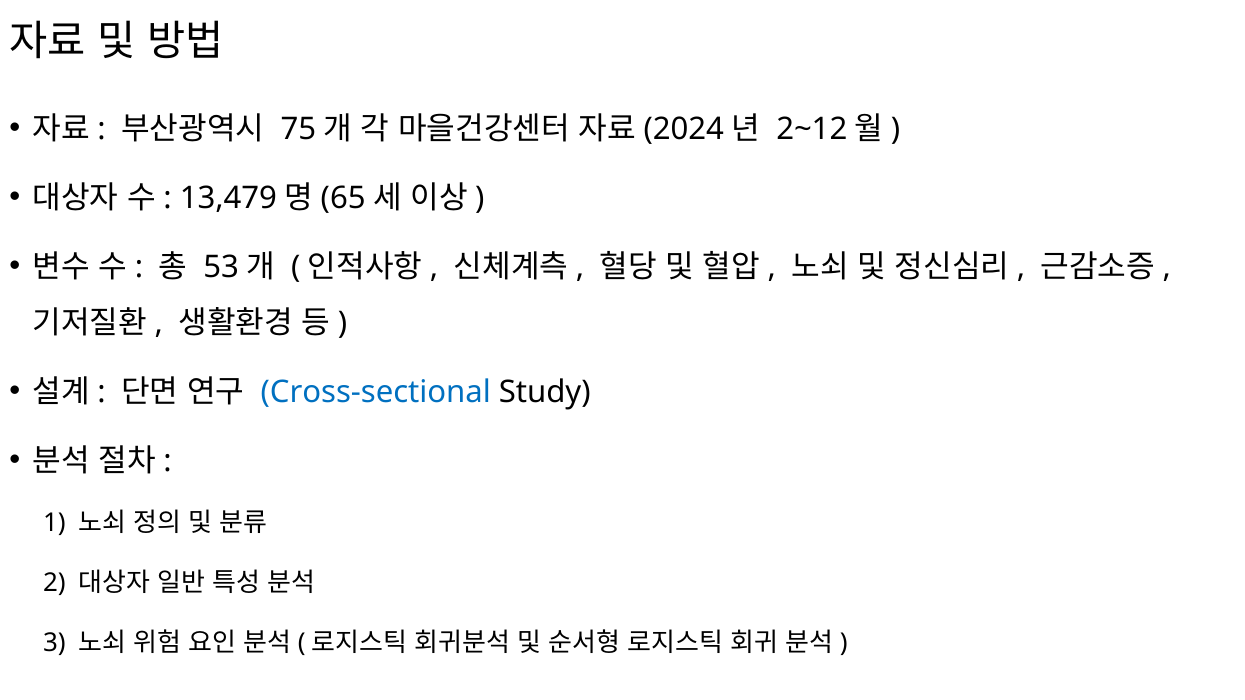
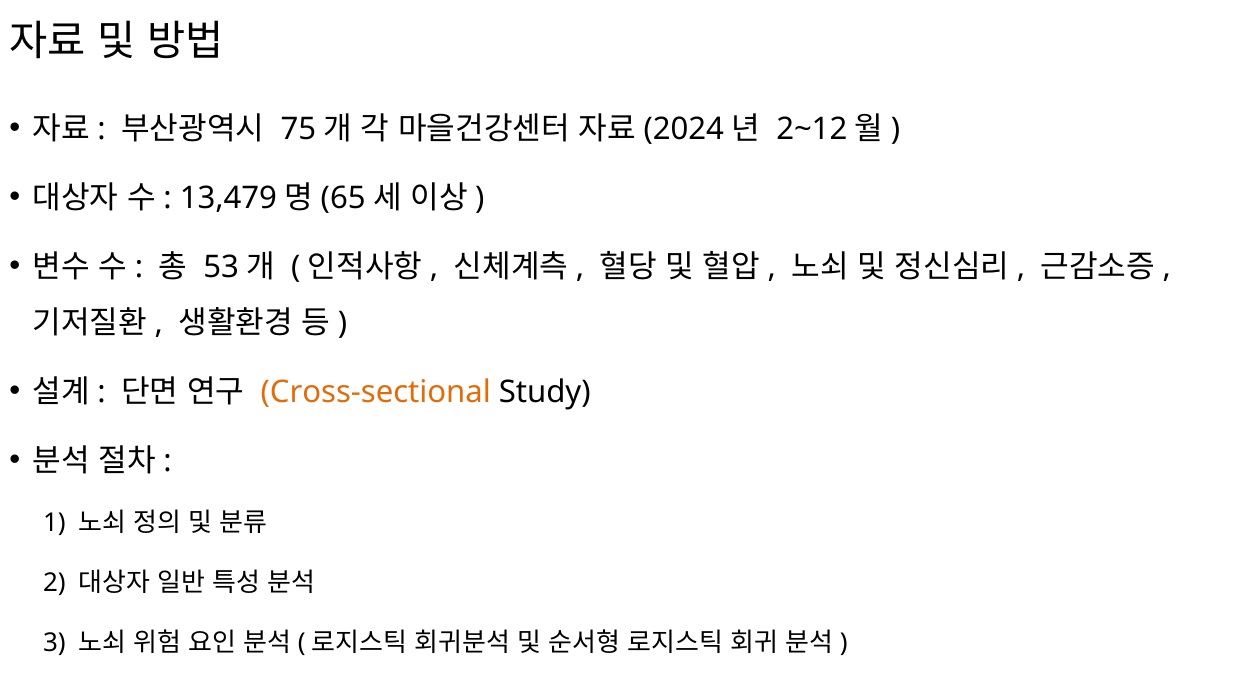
Cross-sectional colour: blue -> orange
